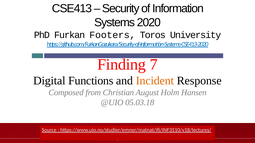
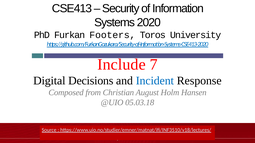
Finding: Finding -> Include
Functions: Functions -> Decisions
Incident colour: orange -> blue
